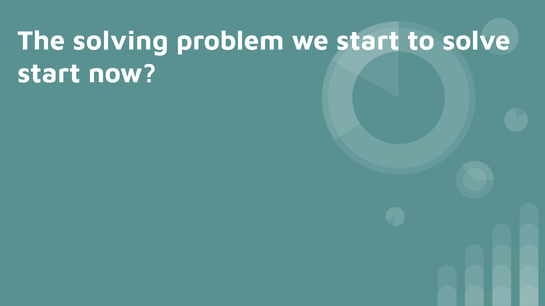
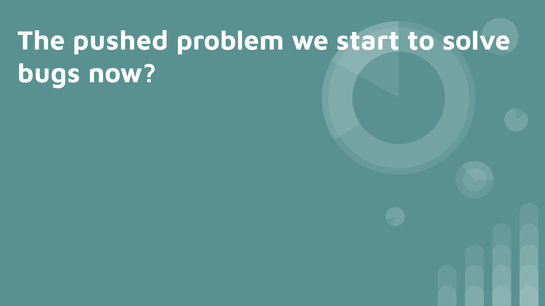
solving: solving -> pushed
start at (49, 73): start -> bugs
